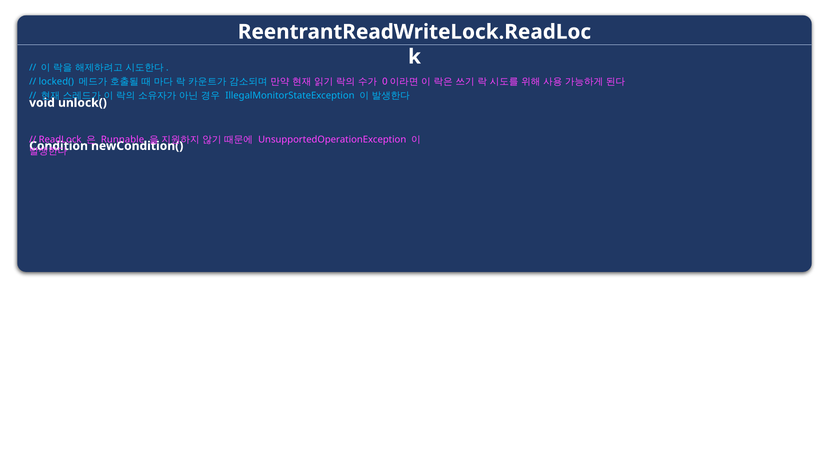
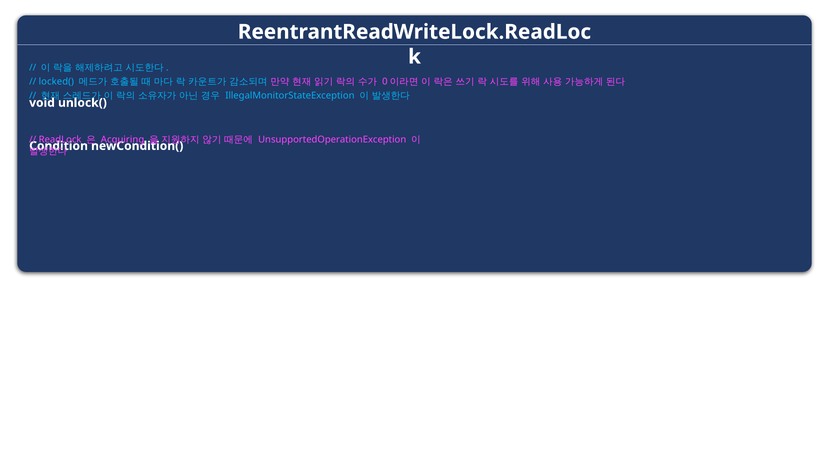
Runnable: Runnable -> Acquiring
